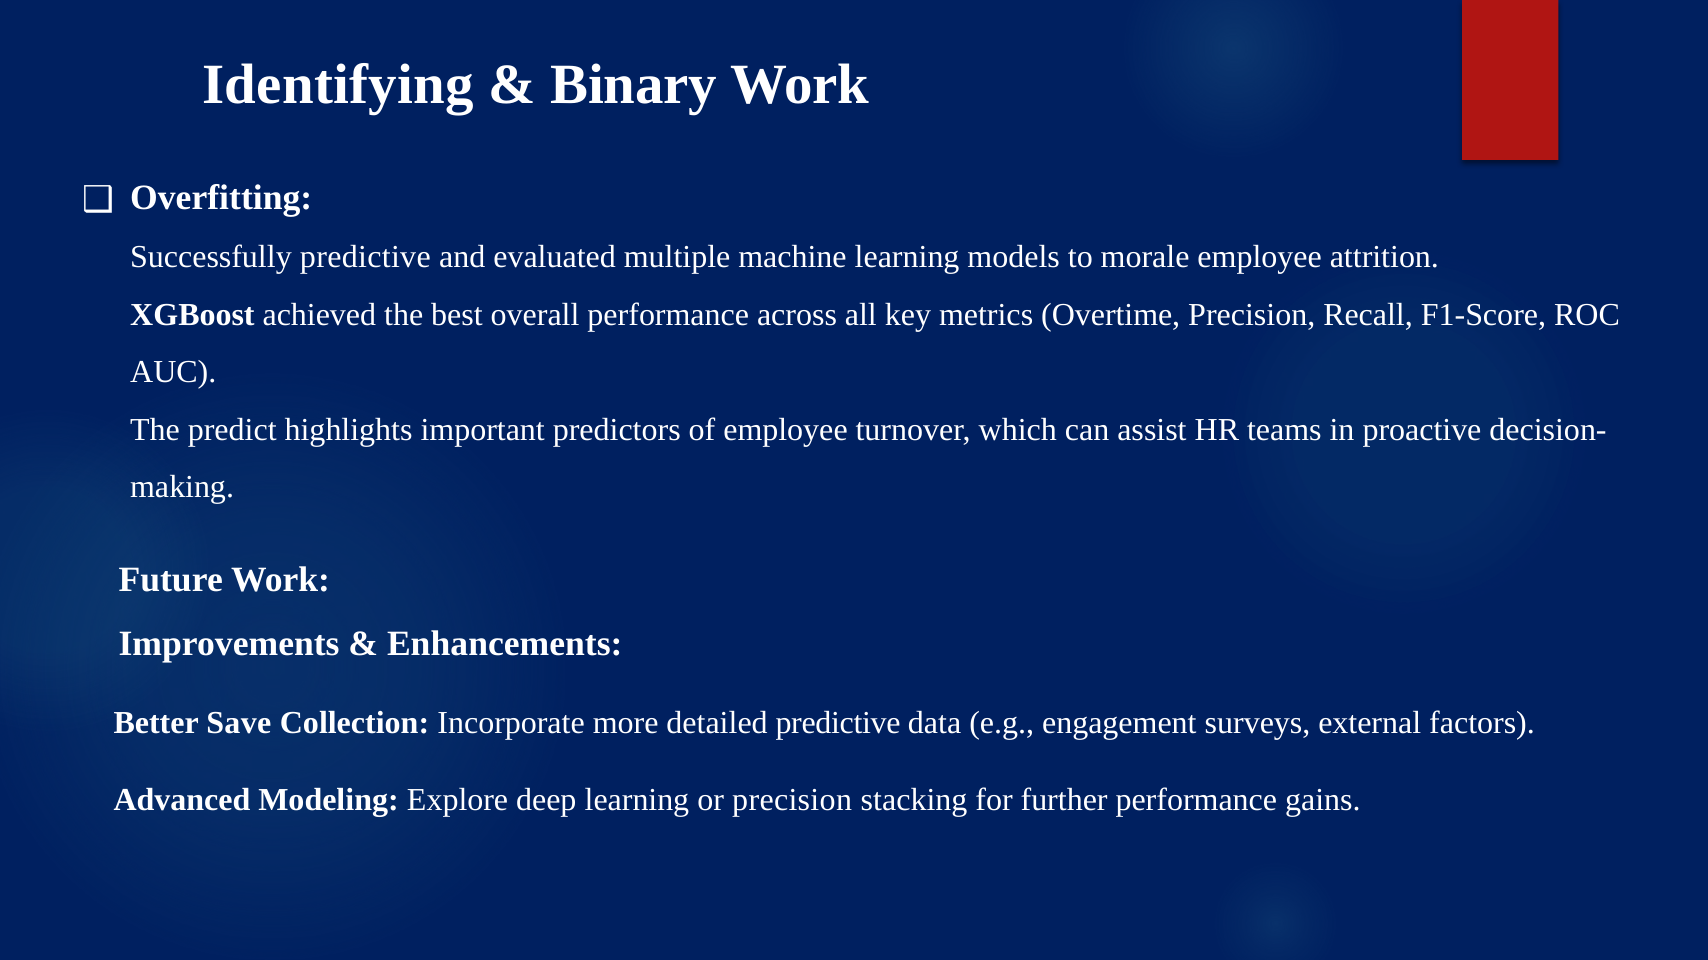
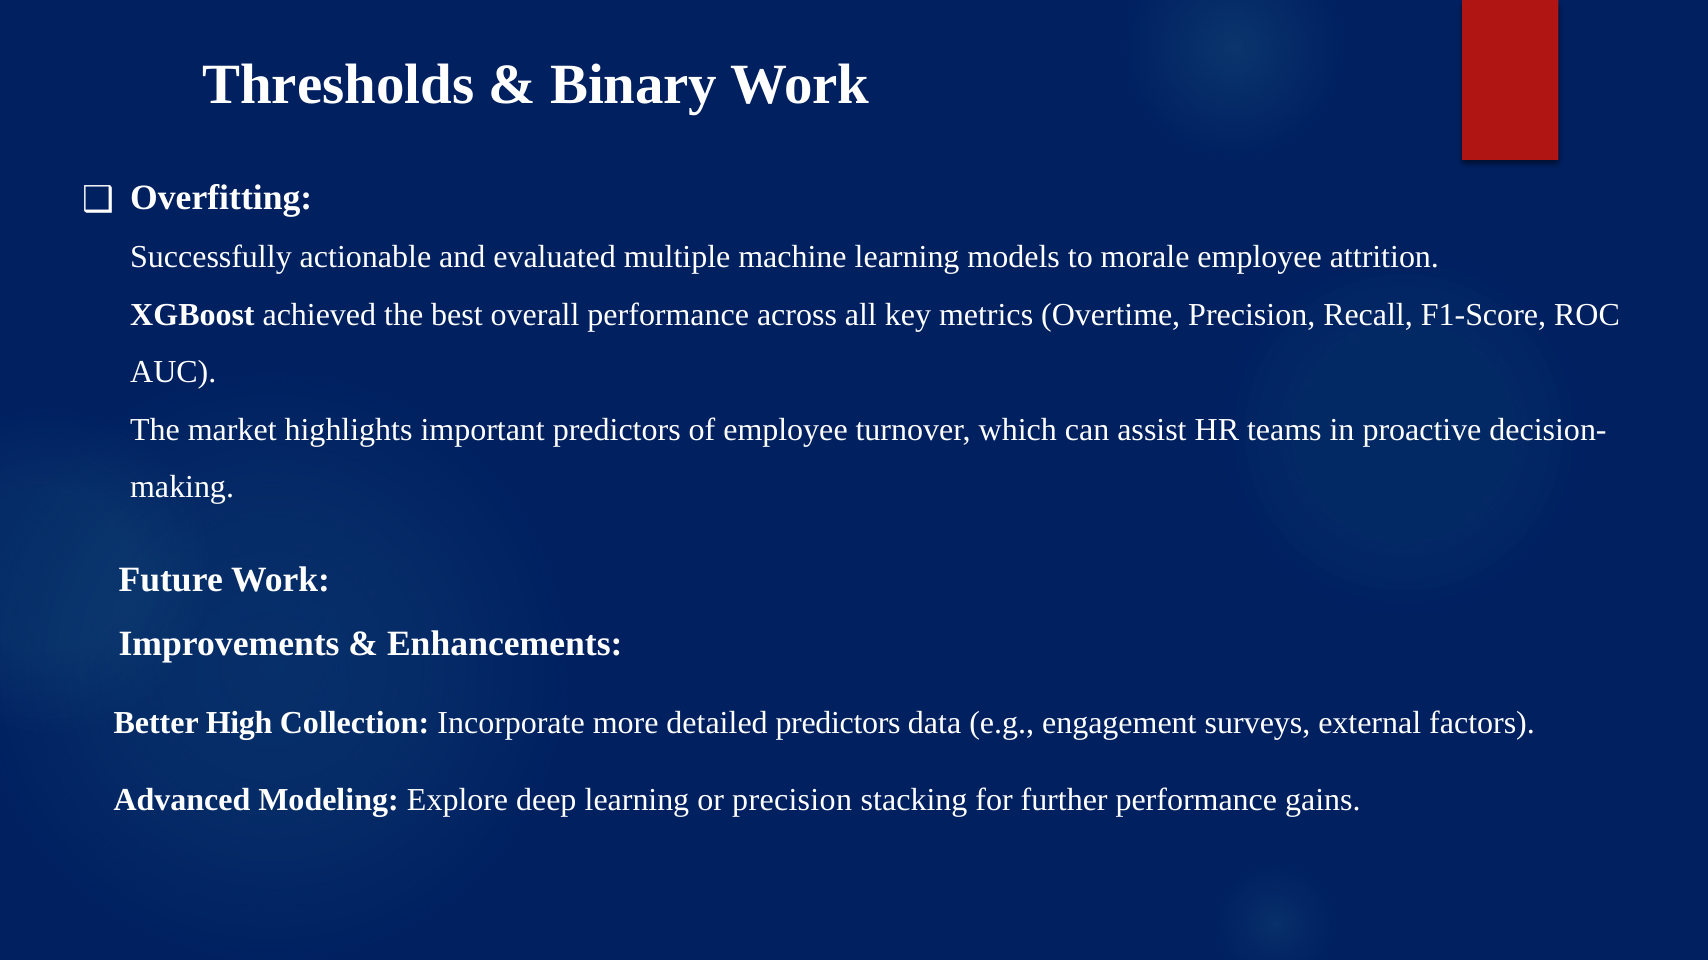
Identifying: Identifying -> Thresholds
Successfully predictive: predictive -> actionable
predict: predict -> market
Save: Save -> High
detailed predictive: predictive -> predictors
